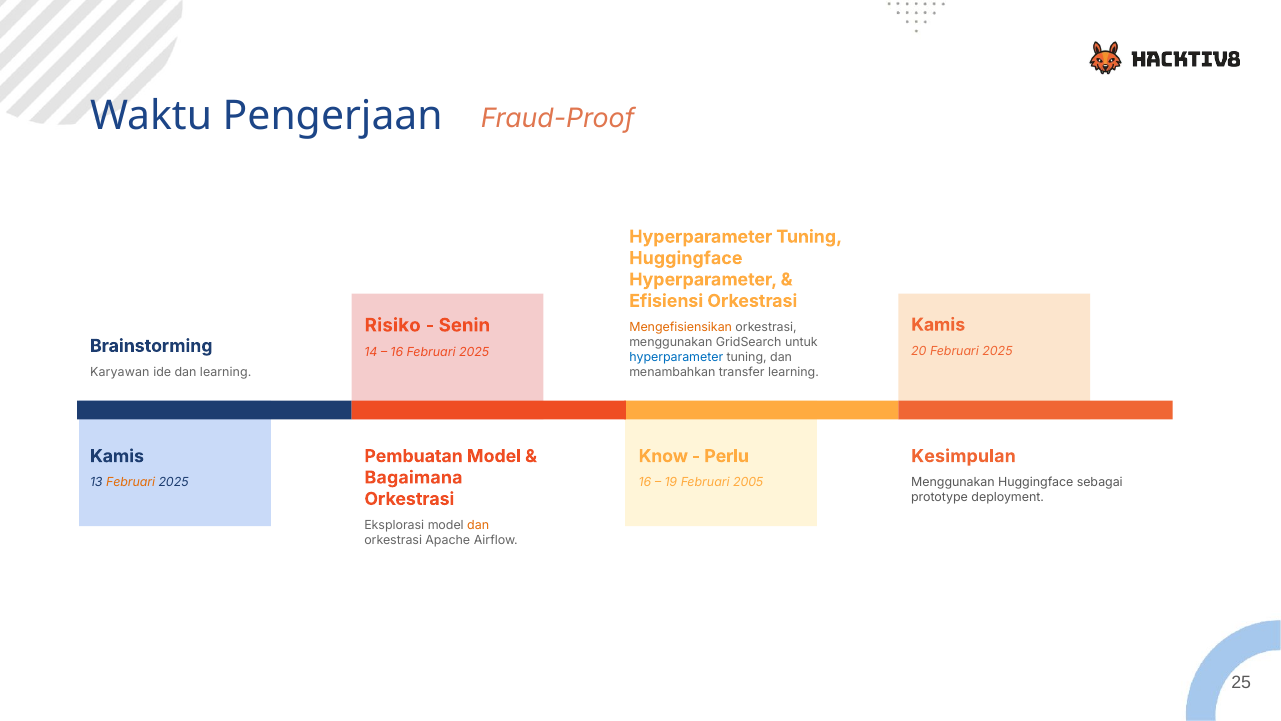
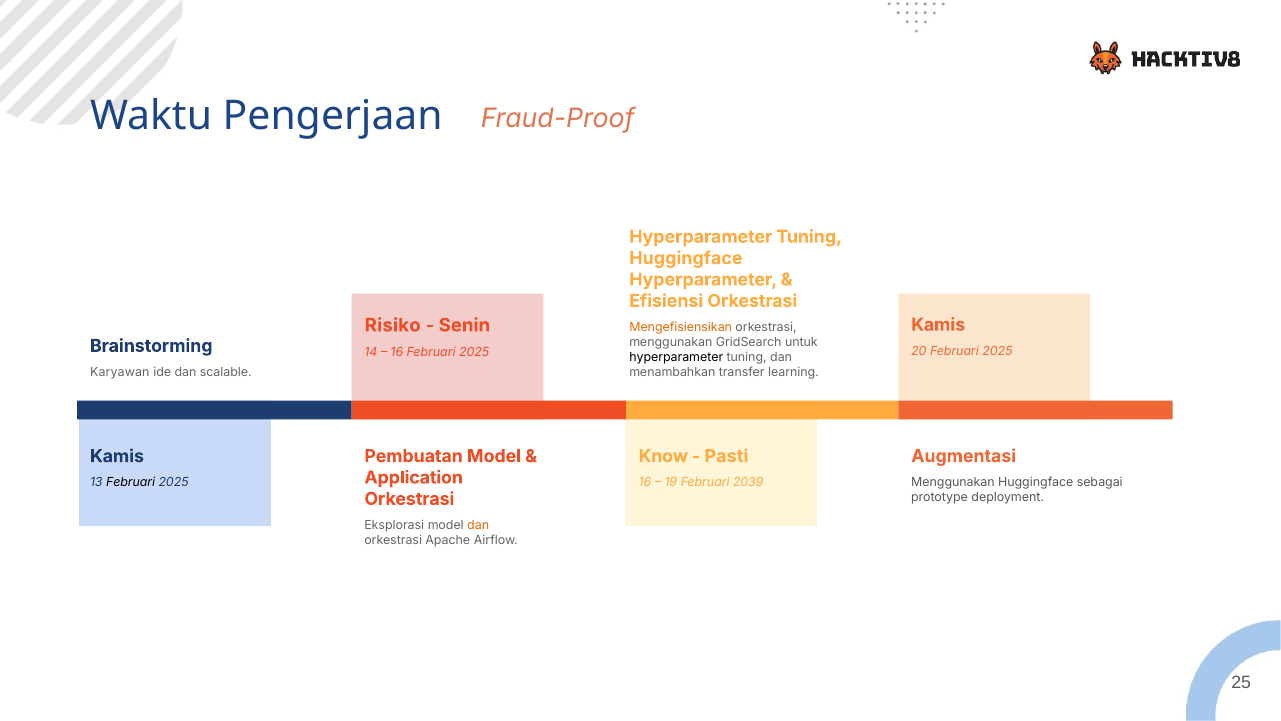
hyperparameter at (676, 357) colour: blue -> black
dan learning: learning -> scalable
Perlu: Perlu -> Pasti
Kesimpulan: Kesimpulan -> Augmentasi
Bagaimana: Bagaimana -> Application
2005: 2005 -> 2039
Februari at (131, 482) colour: orange -> black
